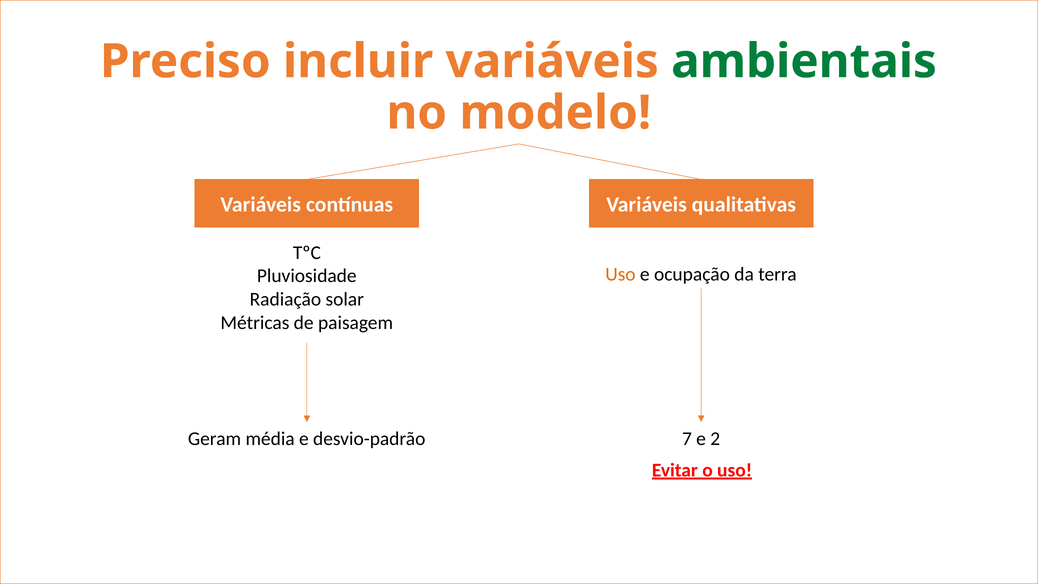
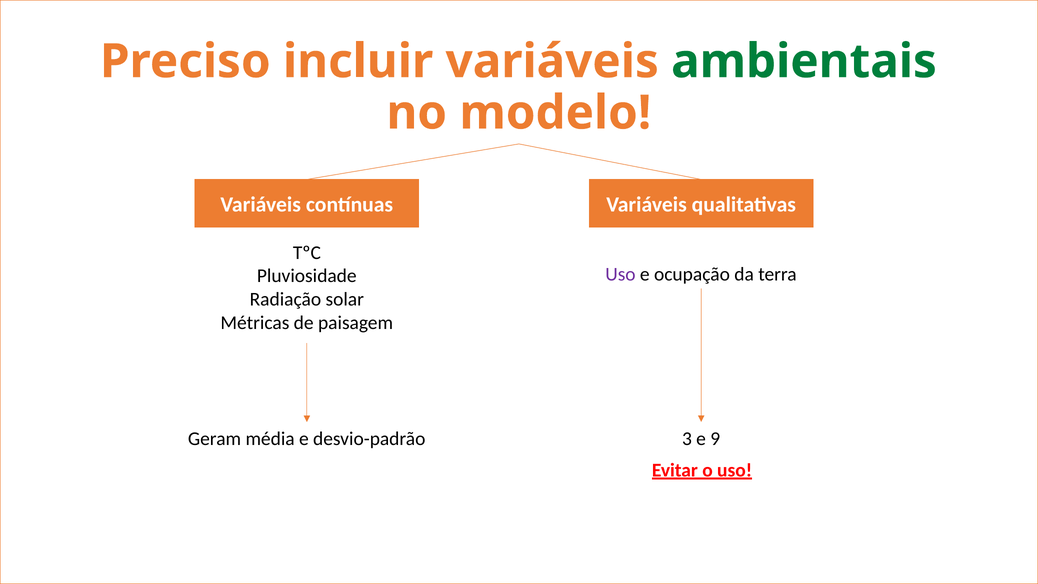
Uso at (620, 274) colour: orange -> purple
7: 7 -> 3
2: 2 -> 9
